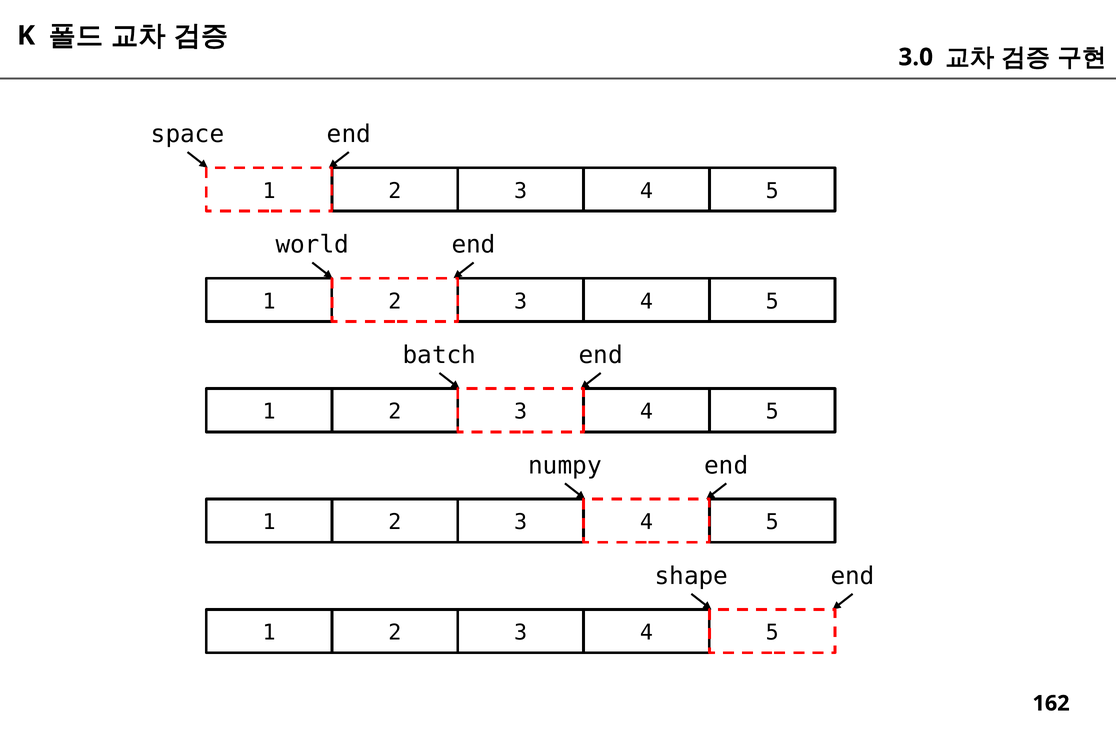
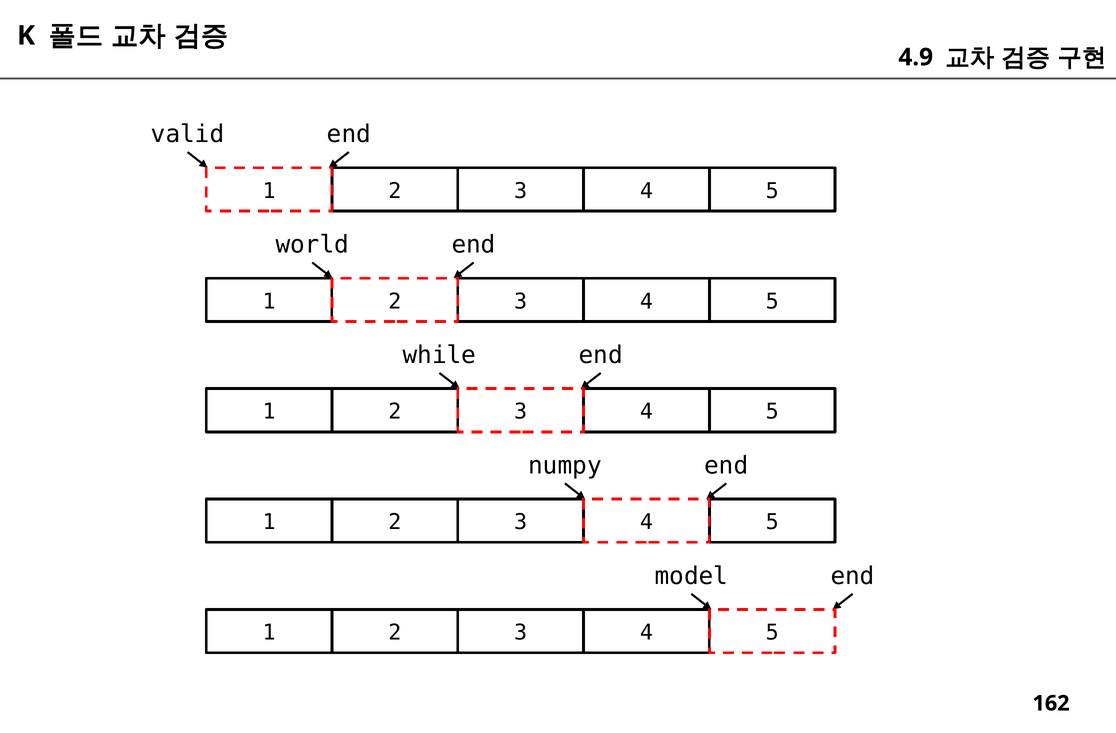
3.0: 3.0 -> 4.9
space: space -> valid
batch: batch -> while
shape: shape -> model
